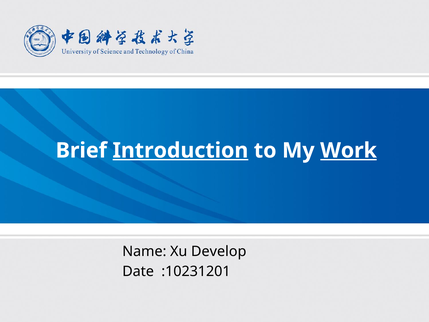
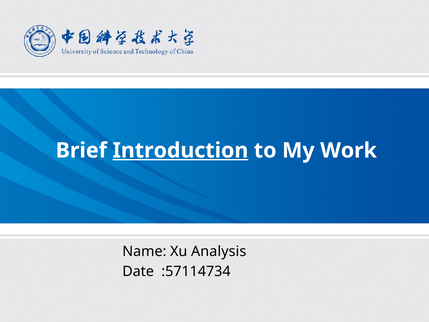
Work underline: present -> none
Develop: Develop -> Analysis
:10231201: :10231201 -> :57114734
